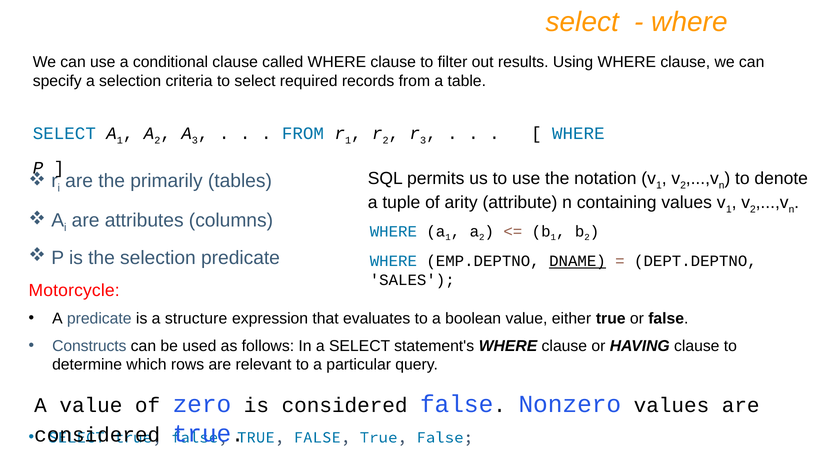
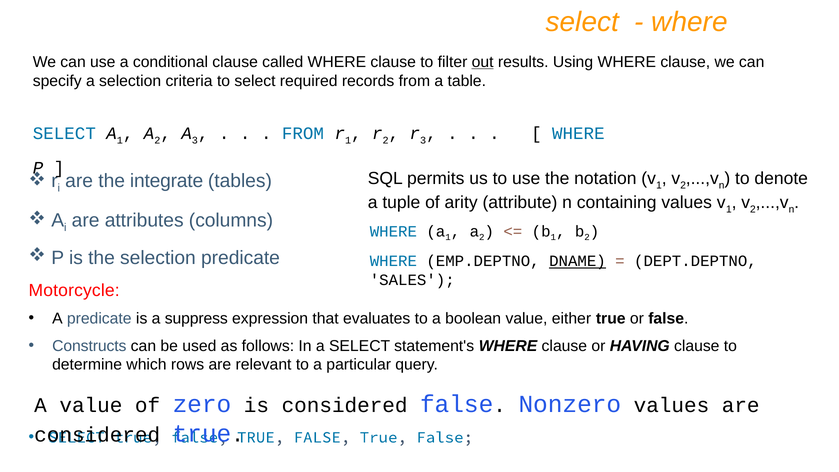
out underline: none -> present
primarily: primarily -> integrate
structure: structure -> suppress
